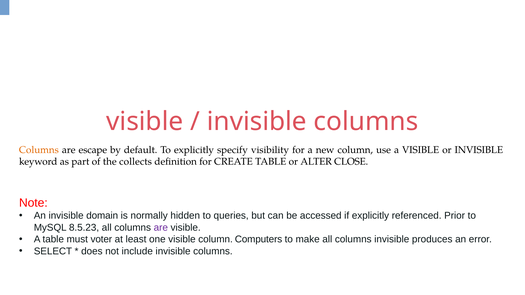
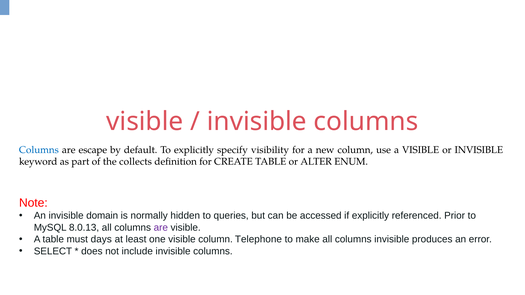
Columns at (39, 150) colour: orange -> blue
CLOSE: CLOSE -> ENUM
8.5.23: 8.5.23 -> 8.0.13
voter: voter -> days
Computers: Computers -> Telephone
